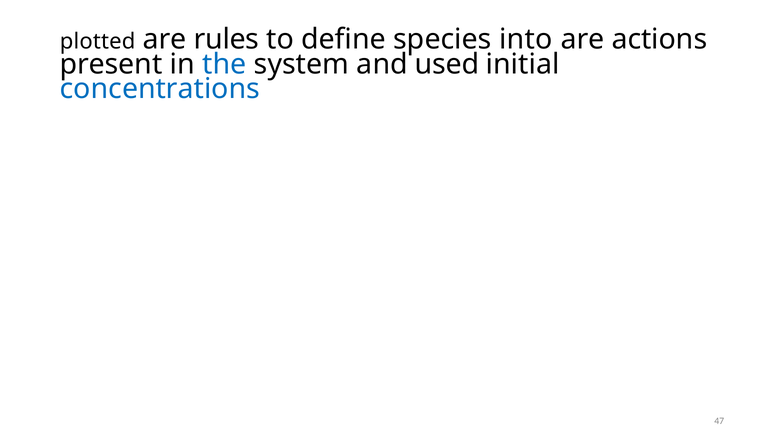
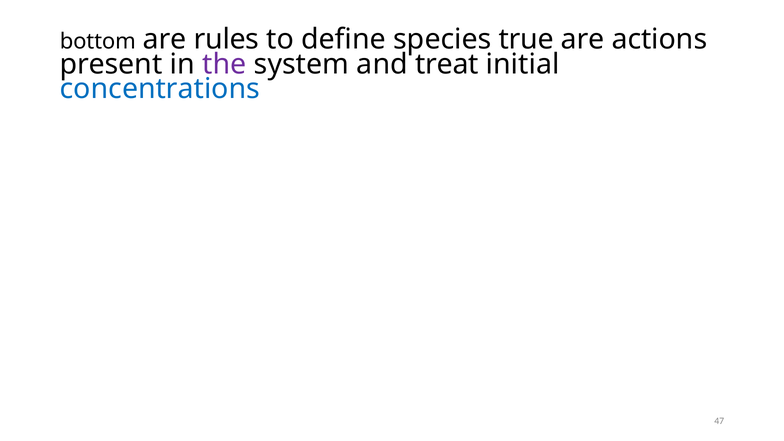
plotted: plotted -> bottom
into: into -> true
the colour: blue -> purple
used: used -> treat
